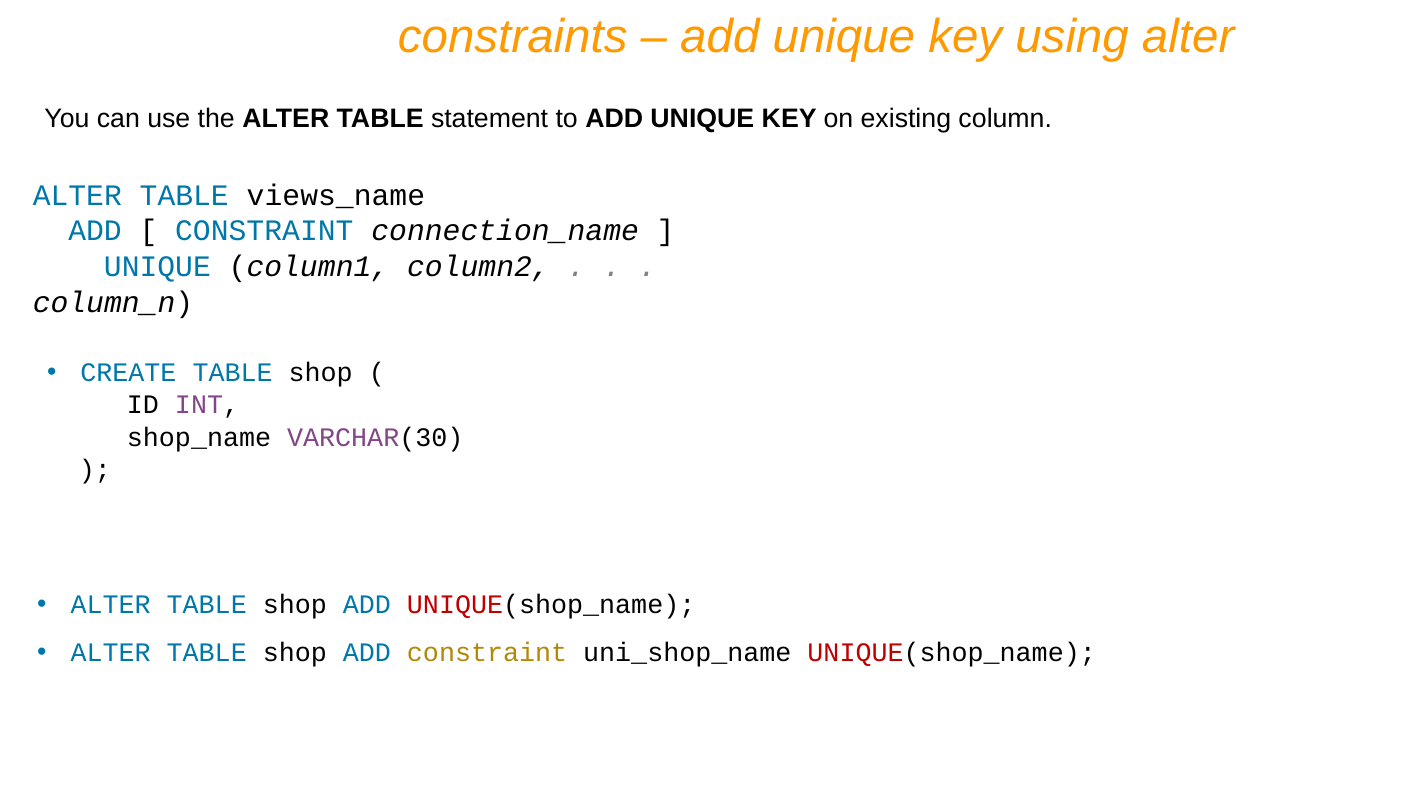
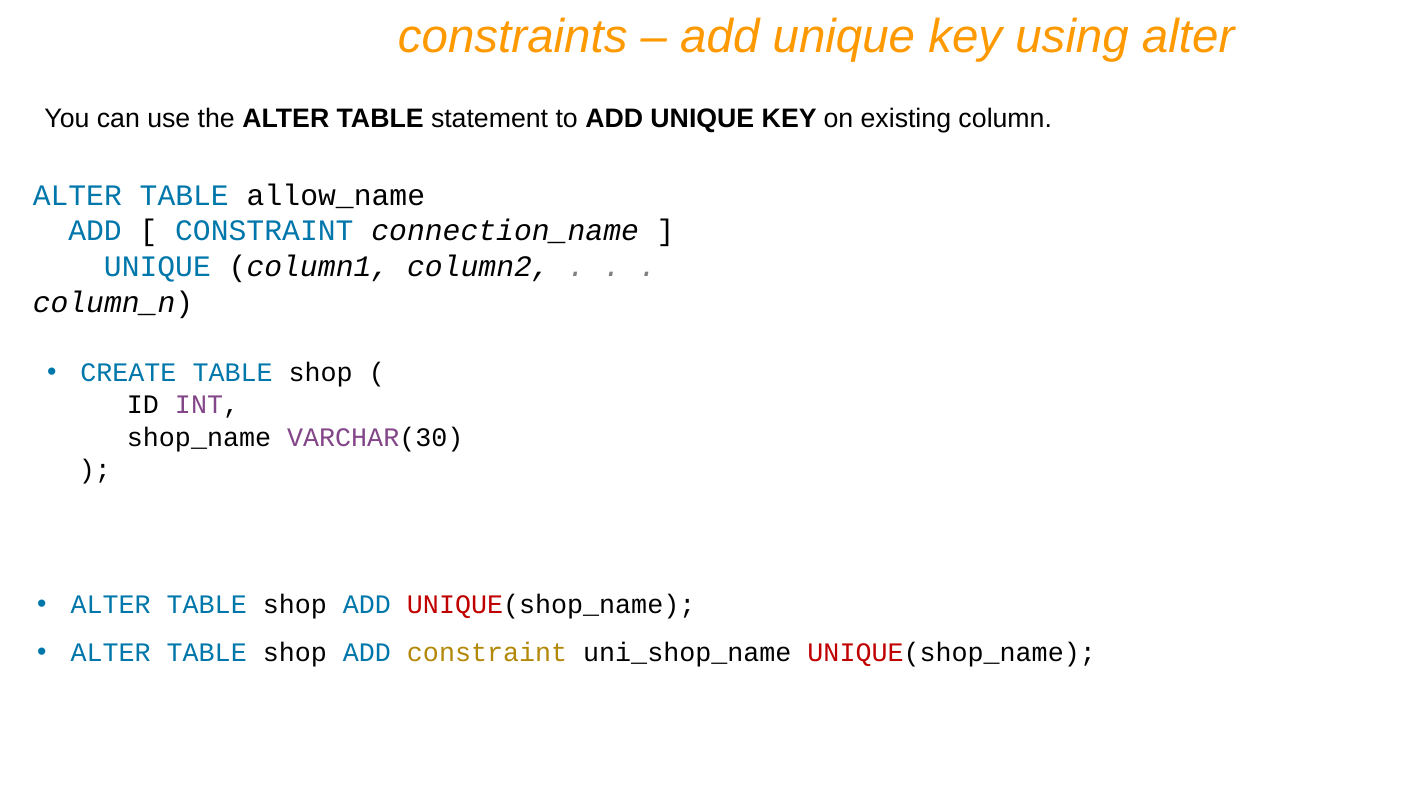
views_name: views_name -> allow_name
